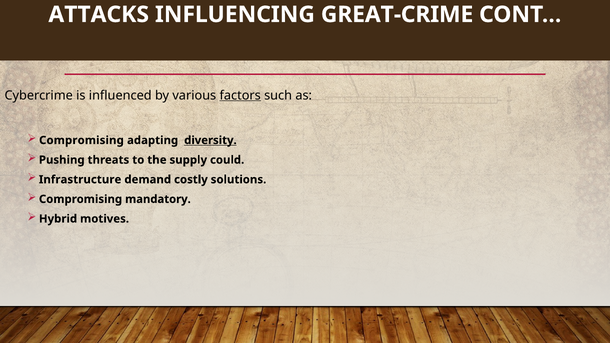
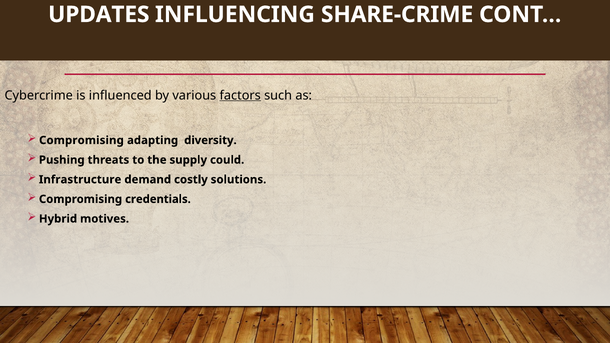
ATTACKS: ATTACKS -> UPDATES
GREAT-CRIME: GREAT-CRIME -> SHARE-CRIME
diversity underline: present -> none
mandatory: mandatory -> credentials
